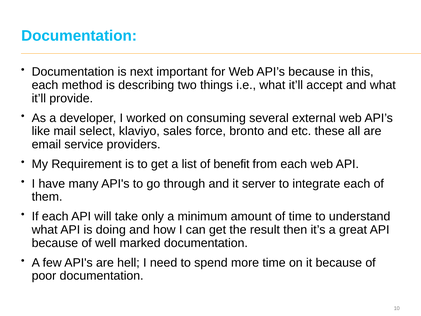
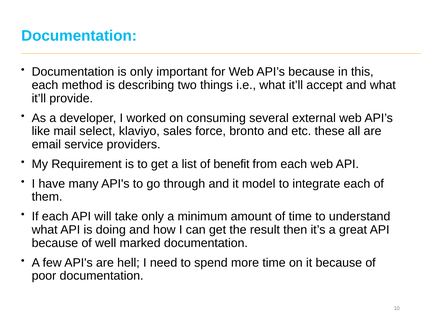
is next: next -> only
server: server -> model
